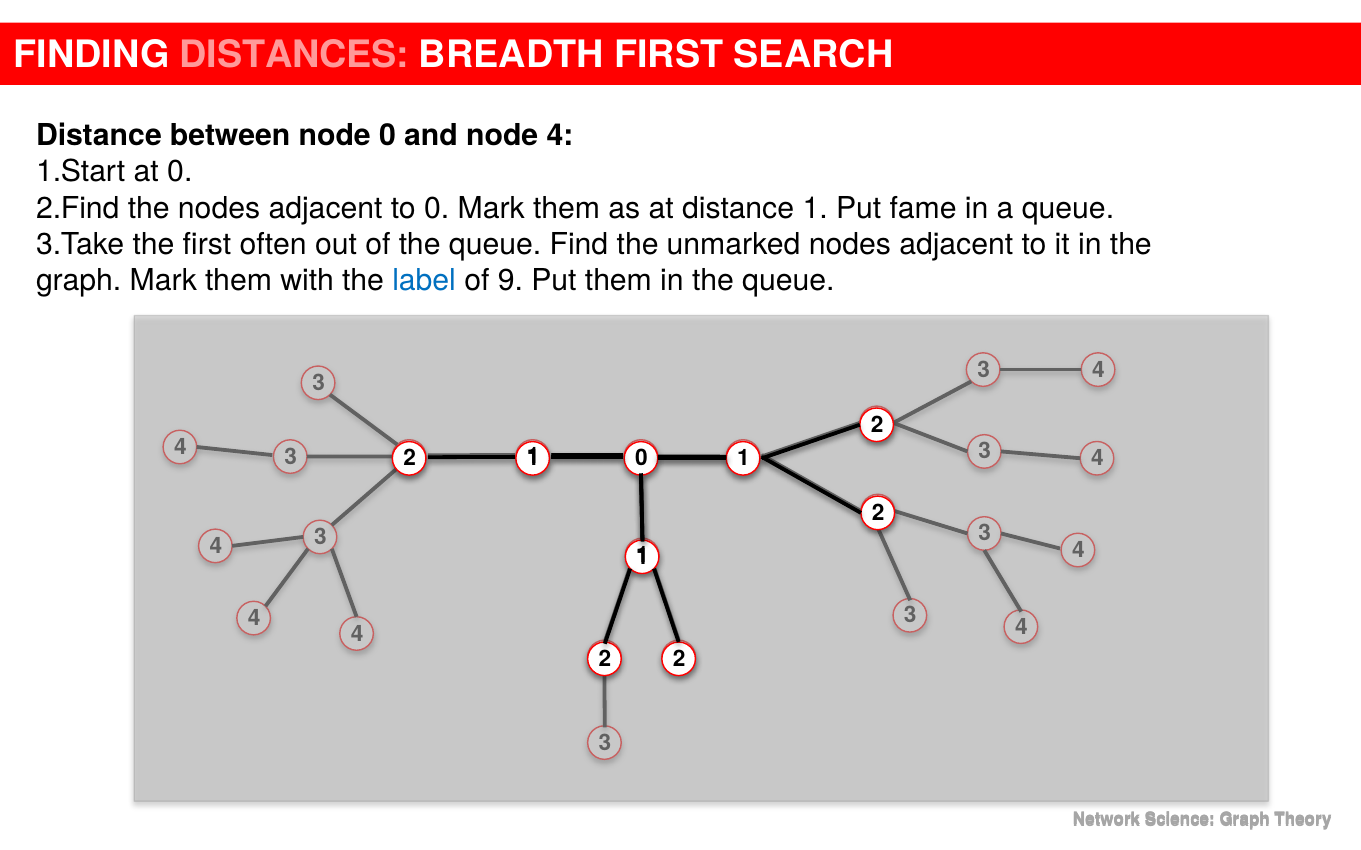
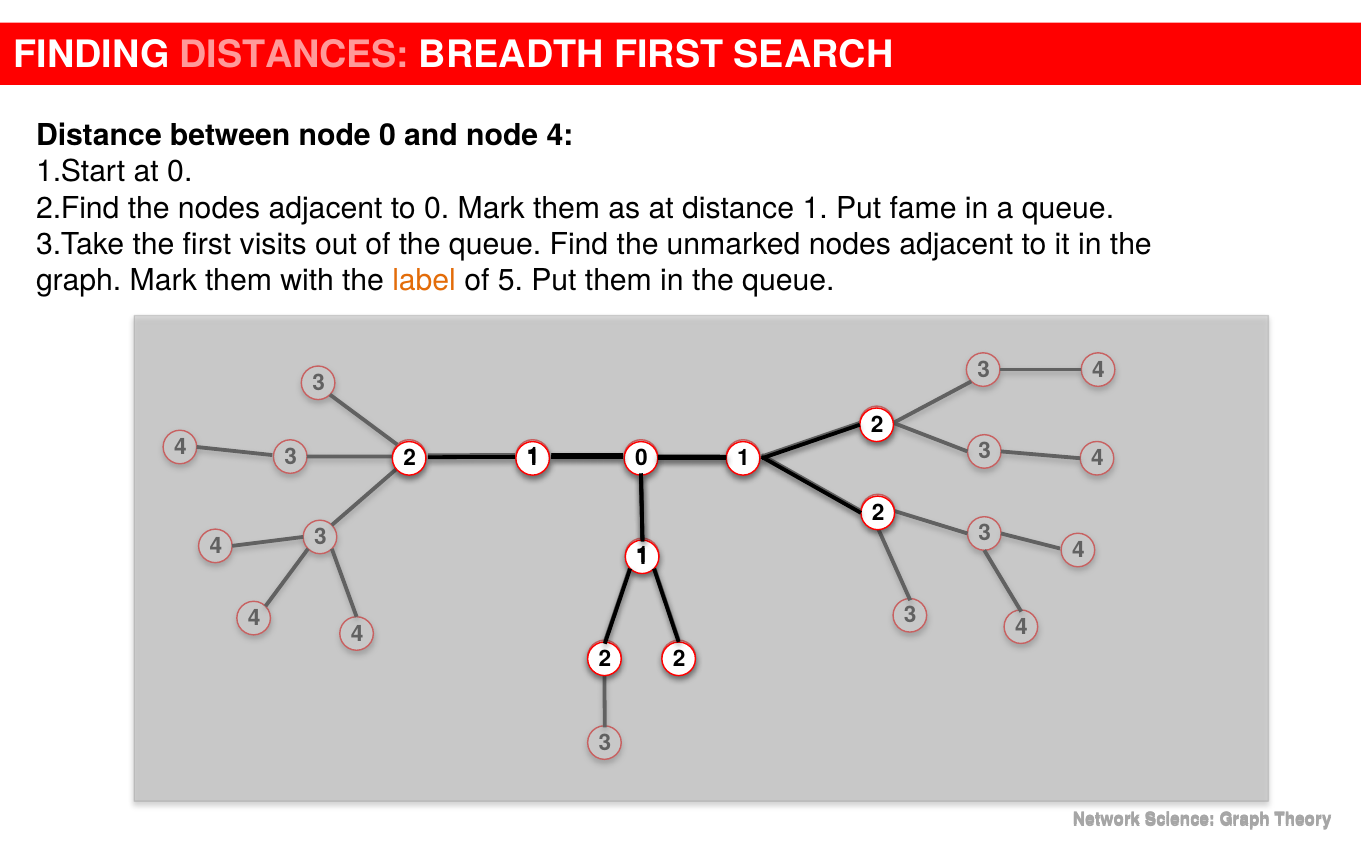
often: often -> visits
label colour: blue -> orange
9: 9 -> 5
